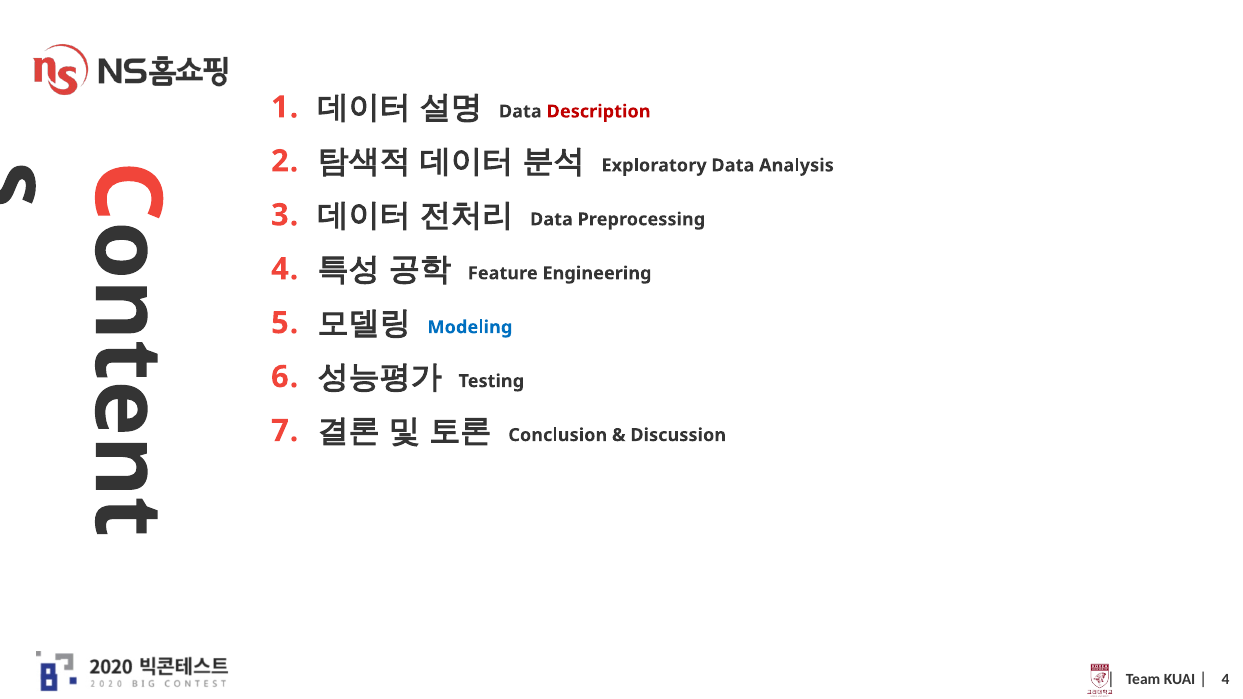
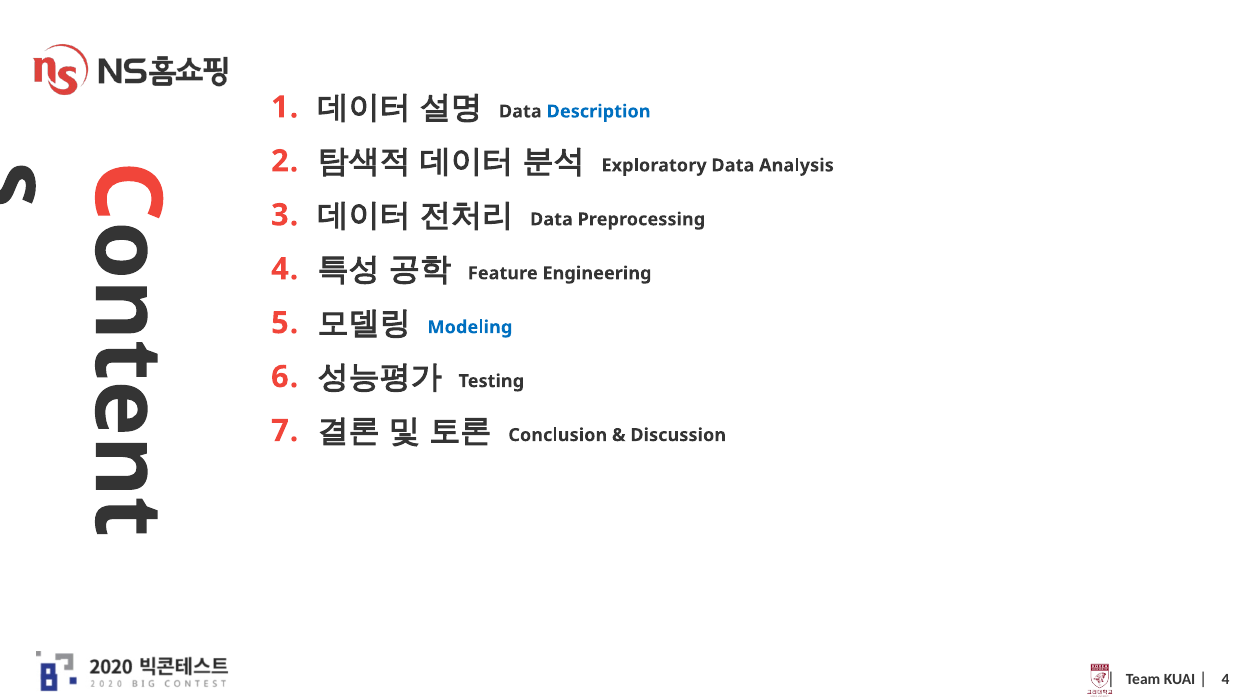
Description colour: red -> blue
